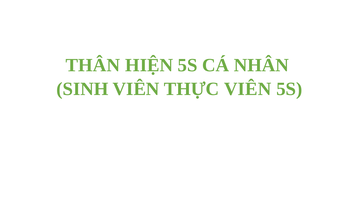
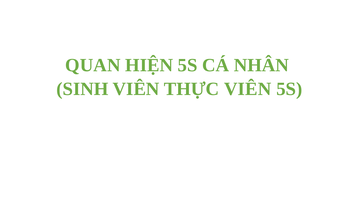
THÂN: THÂN -> QUAN
